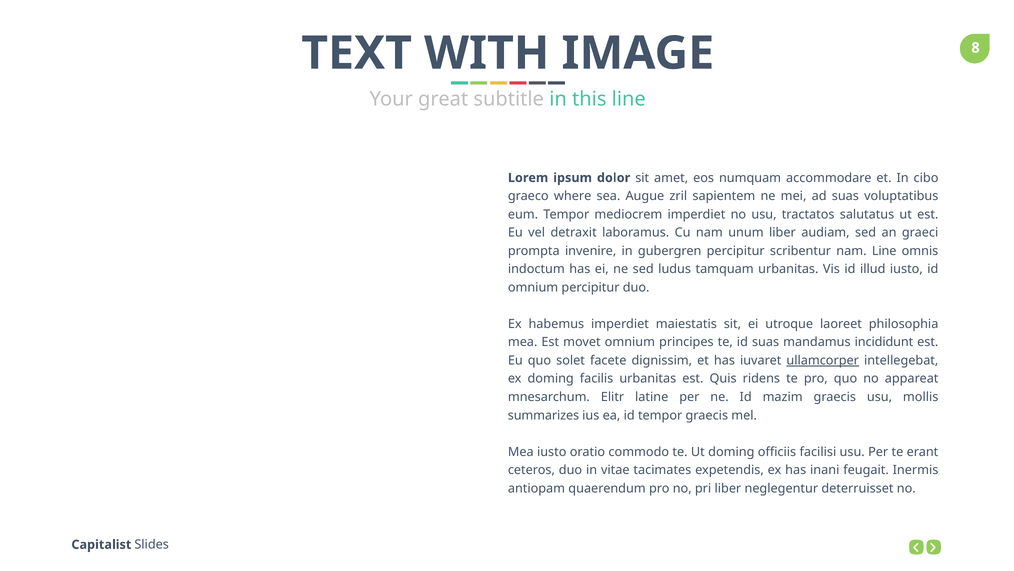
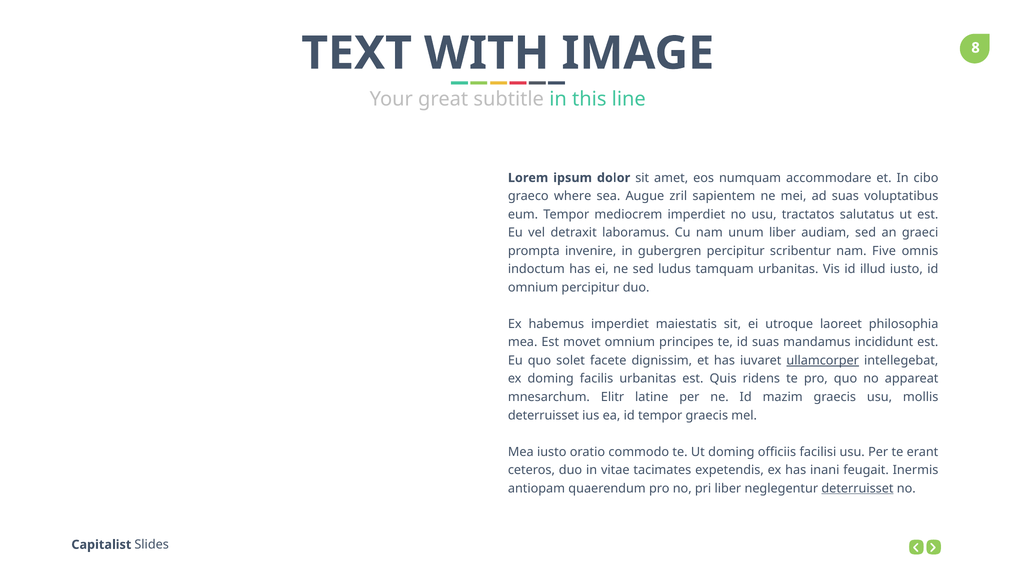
nam Line: Line -> Five
summarizes at (543, 415): summarizes -> deterruisset
deterruisset at (857, 488) underline: none -> present
